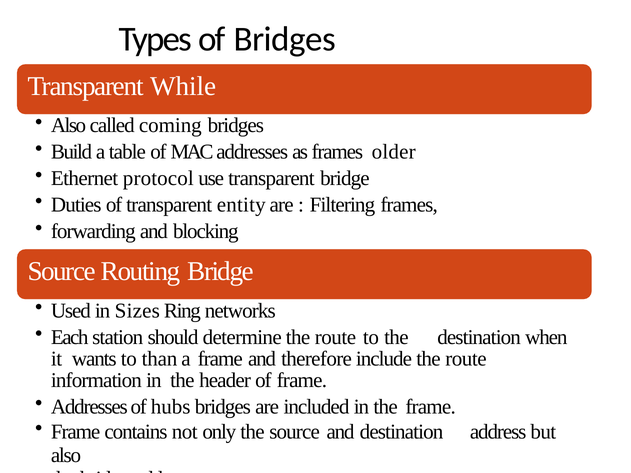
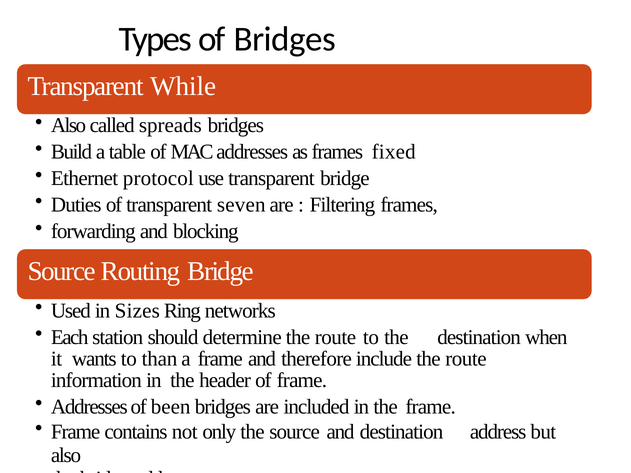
coming: coming -> spreads
older: older -> fixed
entity: entity -> seven
hubs: hubs -> been
